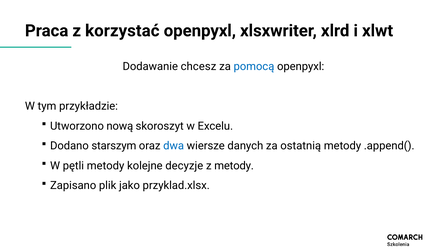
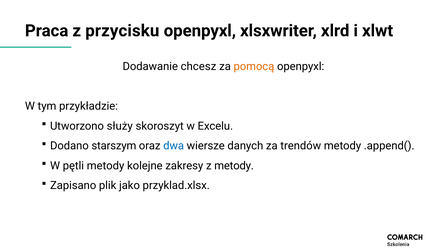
korzystać: korzystać -> przycisku
pomocą colour: blue -> orange
nową: nową -> służy
ostatnią: ostatnią -> trendów
decyzje: decyzje -> zakresy
